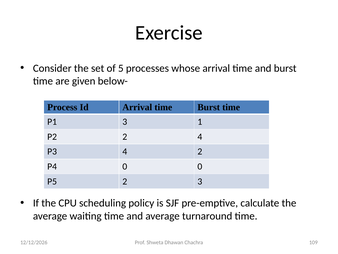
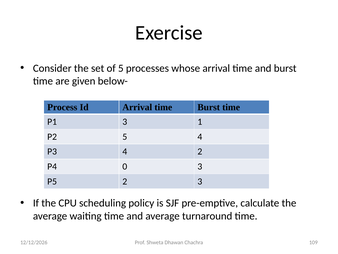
P2 2: 2 -> 5
0 0: 0 -> 3
